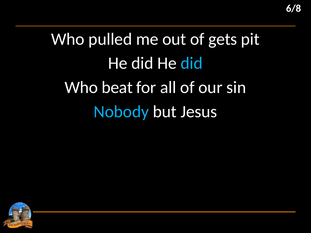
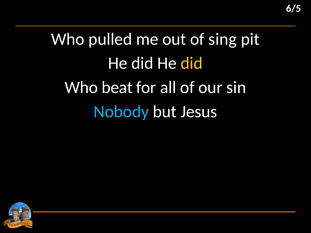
6/8: 6/8 -> 6/5
gets: gets -> sing
did at (192, 63) colour: light blue -> yellow
